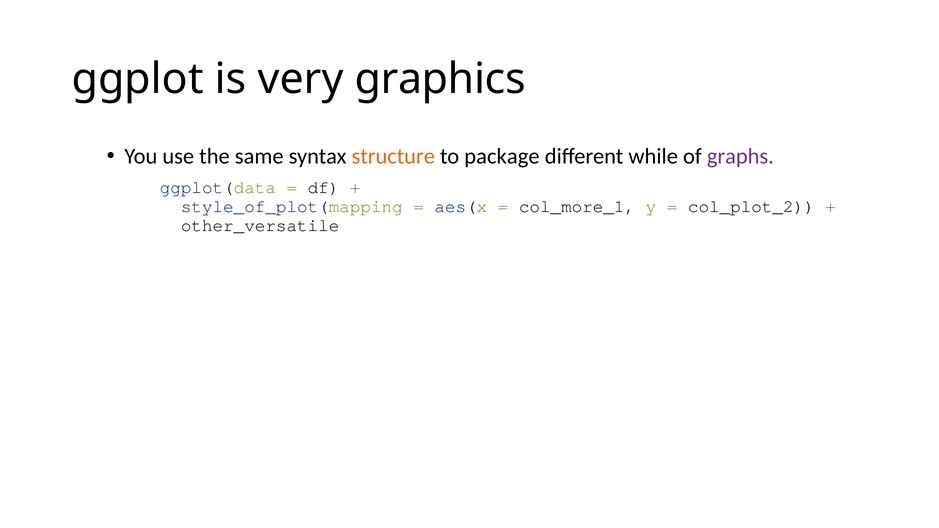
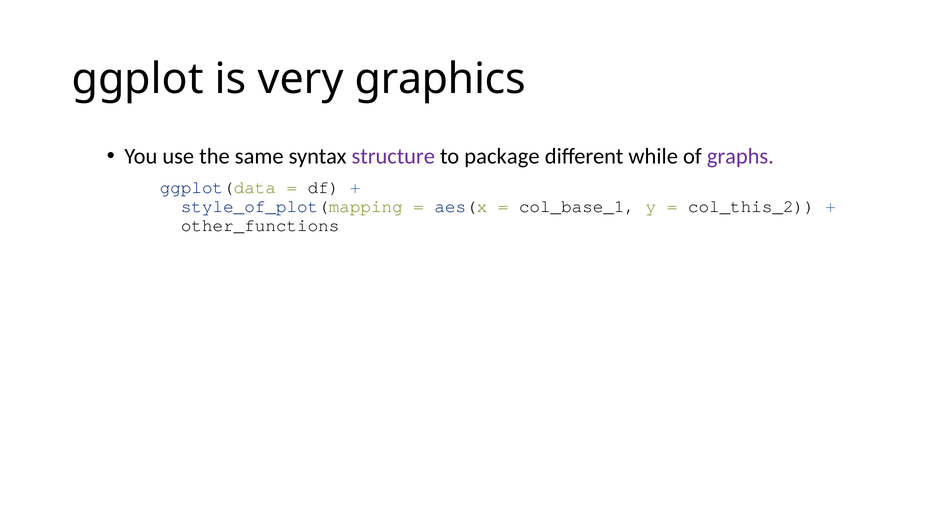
structure colour: orange -> purple
col_more_1: col_more_1 -> col_base_1
col_plot_2: col_plot_2 -> col_this_2
other_versatile: other_versatile -> other_functions
